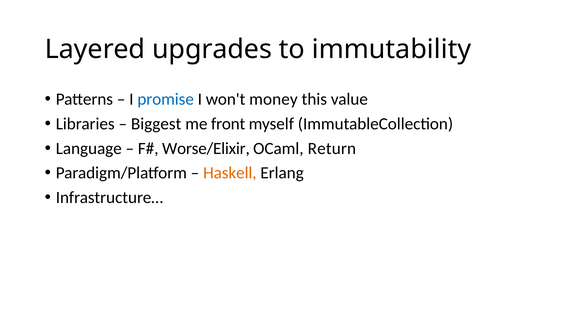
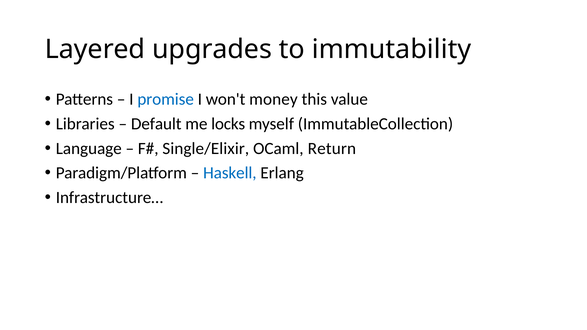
Biggest: Biggest -> Default
front: front -> locks
Worse/Elixir: Worse/Elixir -> Single/Elixir
Haskell colour: orange -> blue
